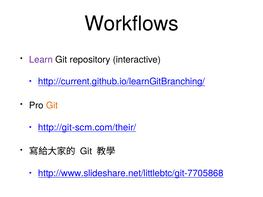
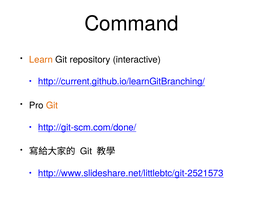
Workflows: Workflows -> Command
Learn colour: purple -> orange
http://git-scm.com/their/: http://git-scm.com/their/ -> http://git-scm.com/done/
http://www.slideshare.net/littlebtc/git-7705868: http://www.slideshare.net/littlebtc/git-7705868 -> http://www.slideshare.net/littlebtc/git-2521573
